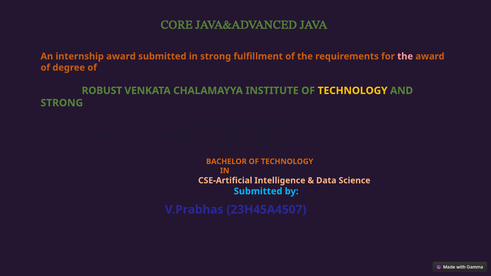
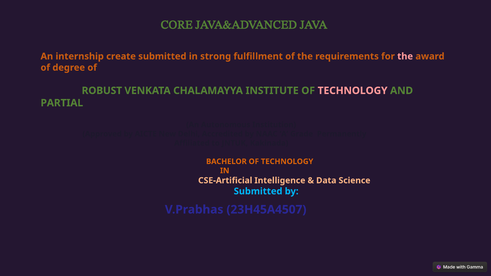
internship award: award -> create
TECHNOLOGY at (353, 91) colour: yellow -> pink
STRONG at (62, 103): STRONG -> PARTIAL
